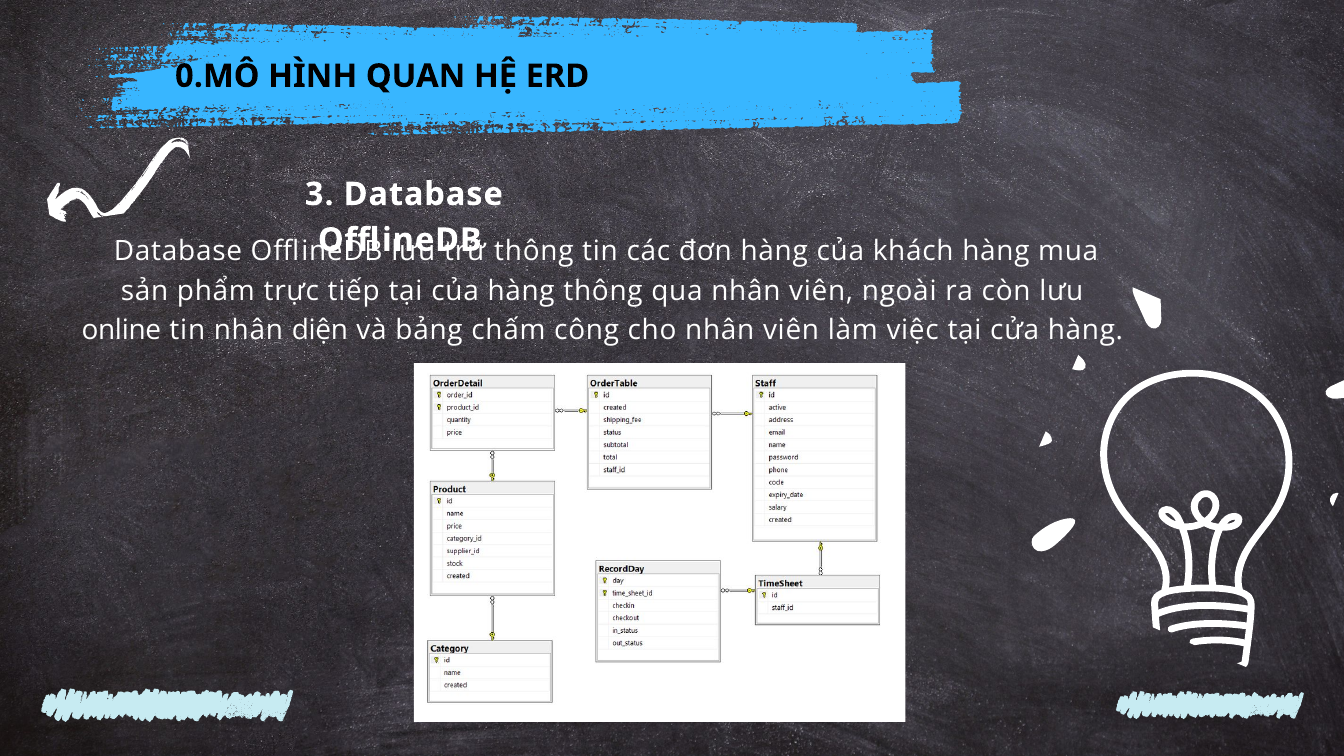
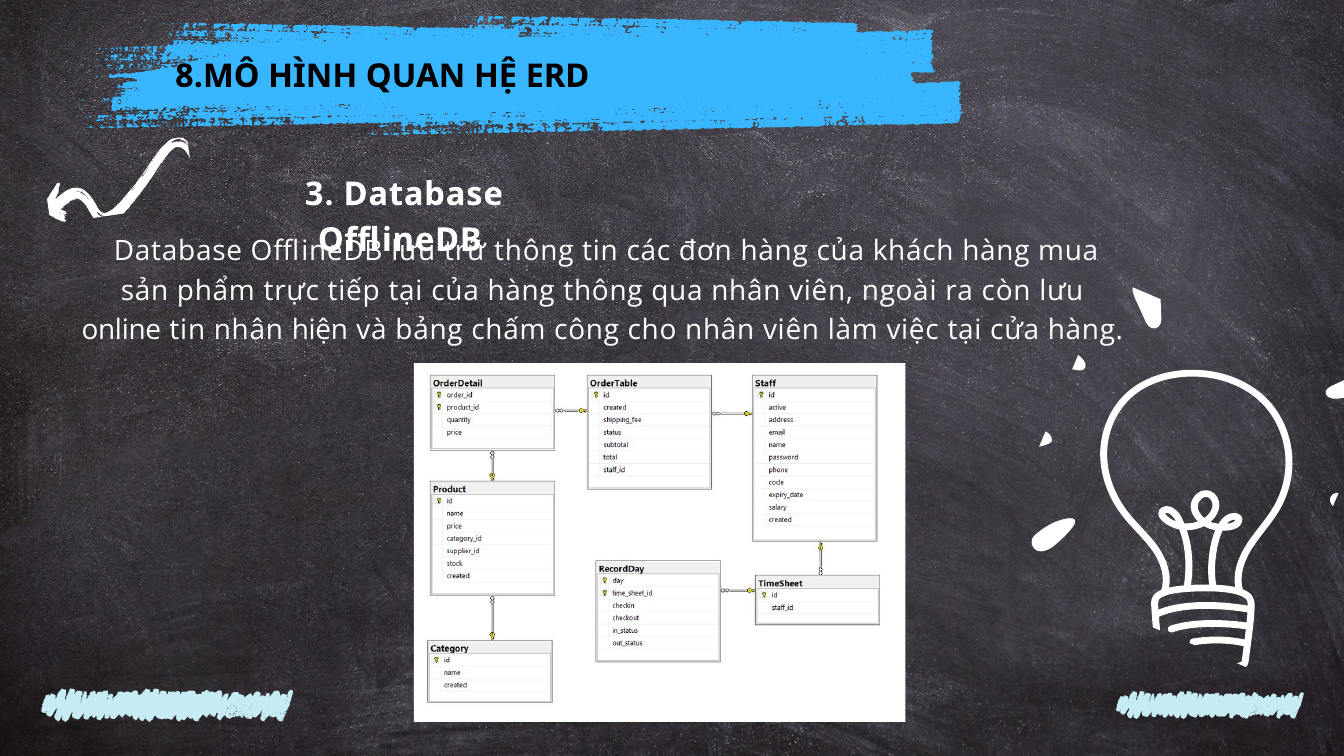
0.MÔ: 0.MÔ -> 8.MÔ
diện: diện -> hiện
